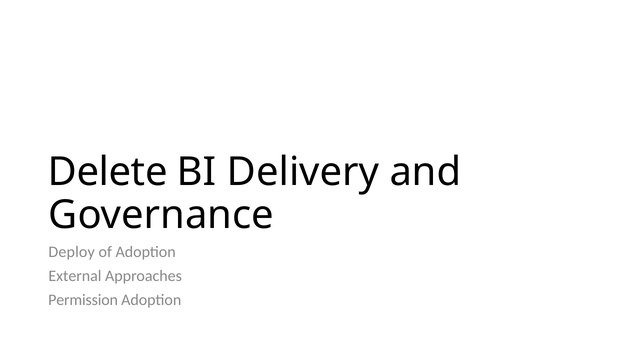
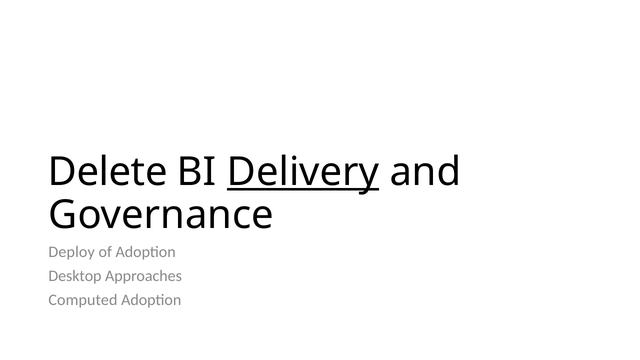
Delivery underline: none -> present
External: External -> Desktop
Permission: Permission -> Computed
